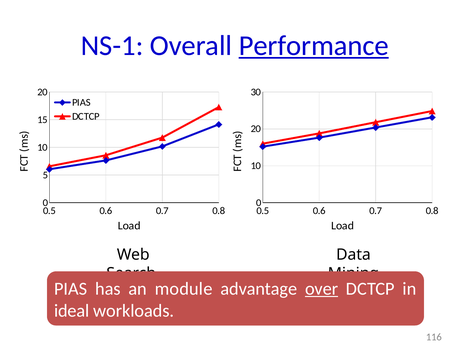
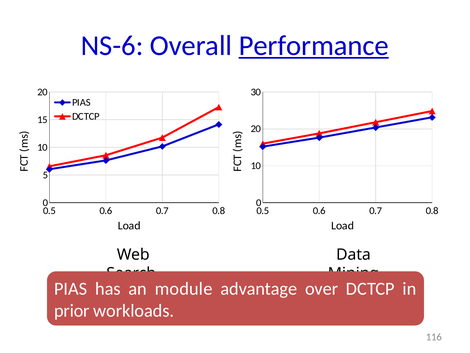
NS-1: NS-1 -> NS-6
over underline: present -> none
ideal: ideal -> prior
